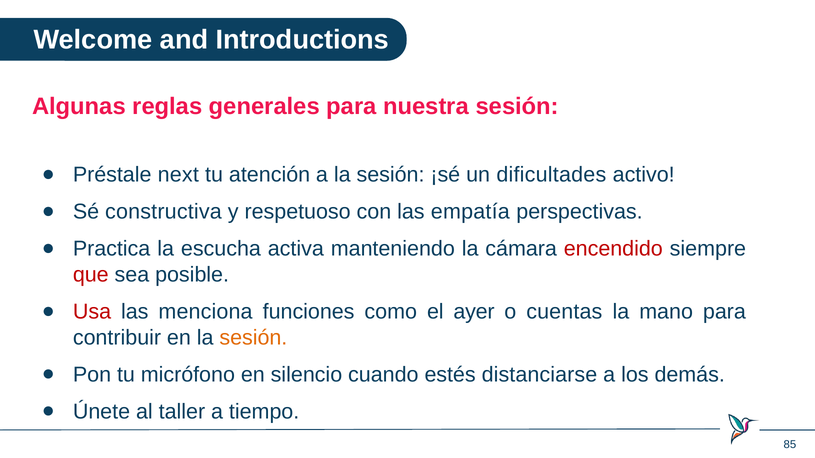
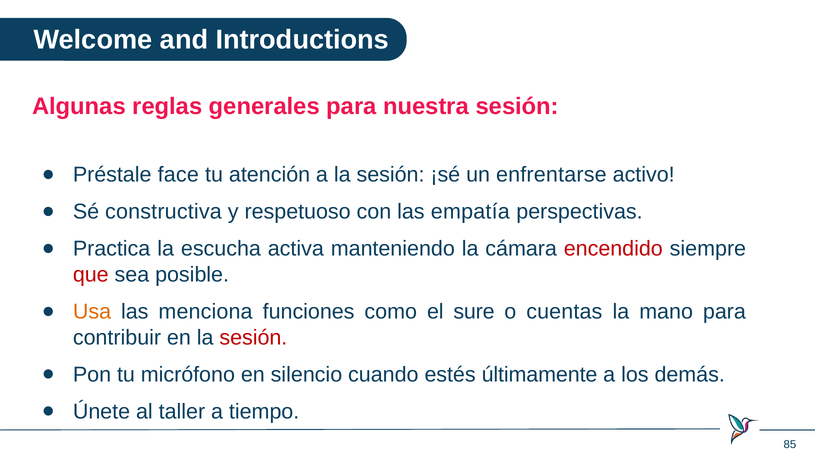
next: next -> face
dificultades: dificultades -> enfrentarse
Usa colour: red -> orange
ayer: ayer -> sure
sesión at (253, 338) colour: orange -> red
distanciarse: distanciarse -> últimamente
